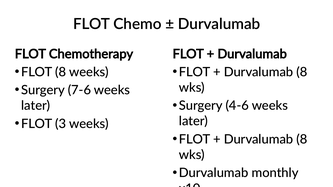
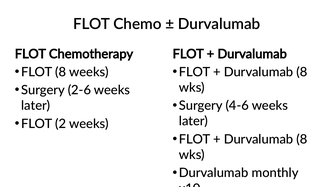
7-6: 7-6 -> 2-6
3: 3 -> 2
